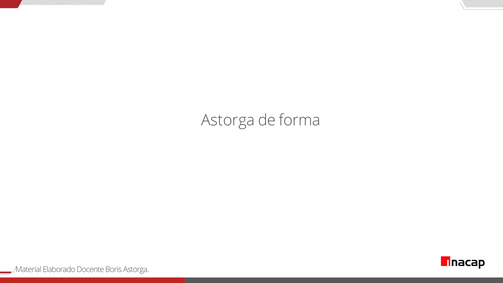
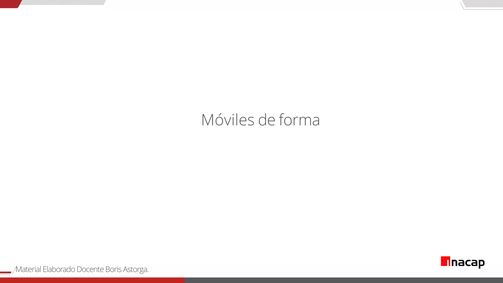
Astorga at (228, 120): Astorga -> Móviles
